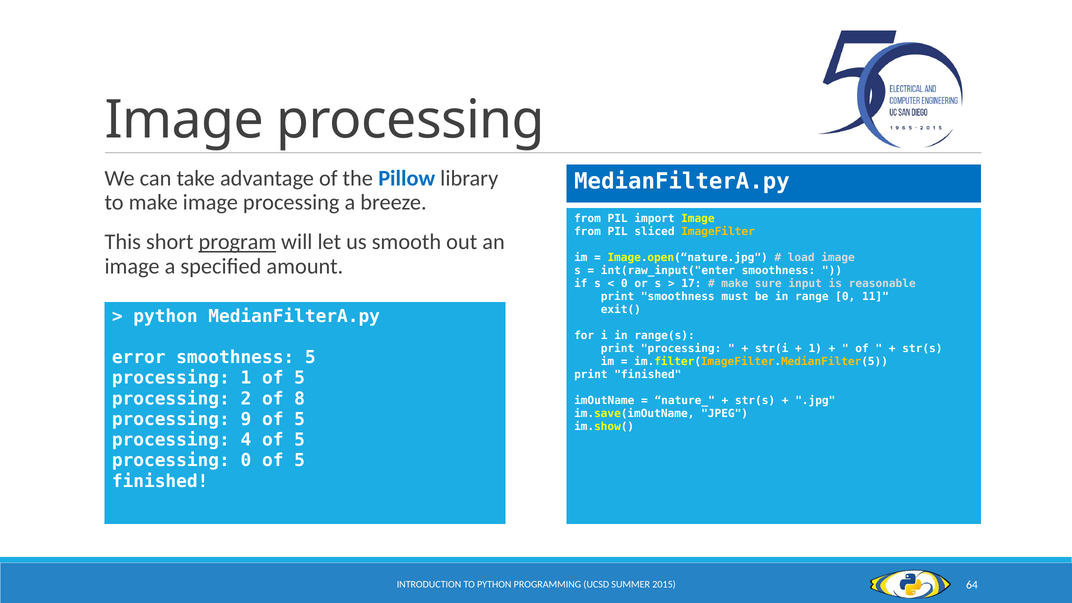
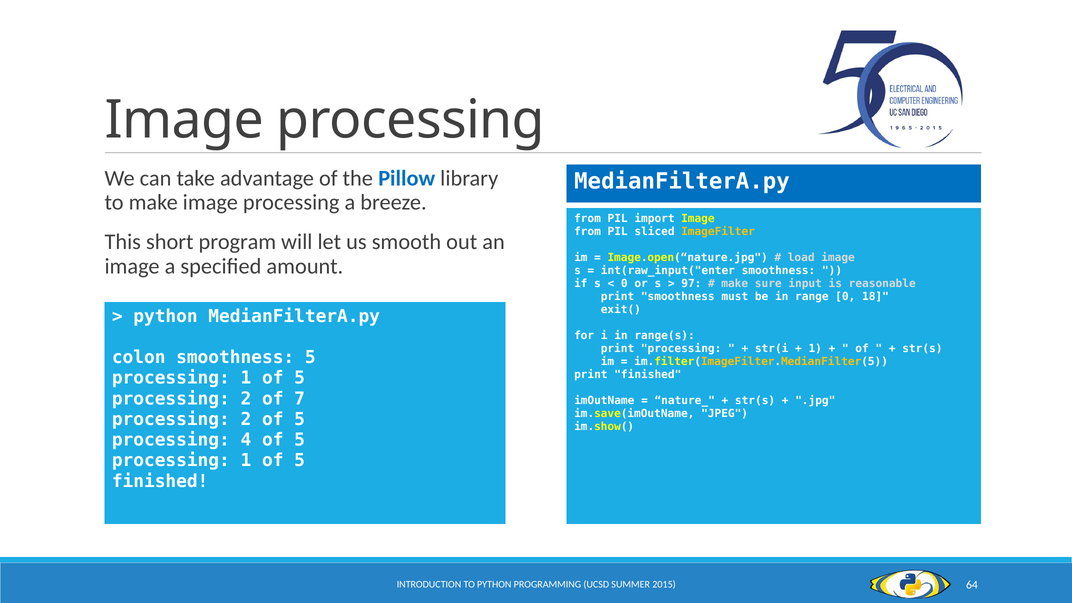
program underline: present -> none
17: 17 -> 97
11: 11 -> 18
error: error -> colon
8: 8 -> 7
9 at (246, 419): 9 -> 2
0 at (246, 461): 0 -> 1
